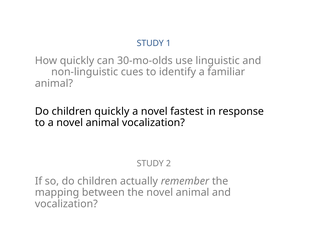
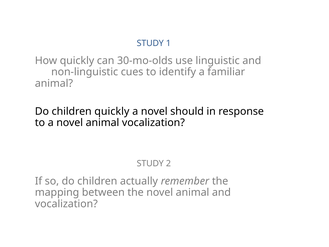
fastest: fastest -> should
